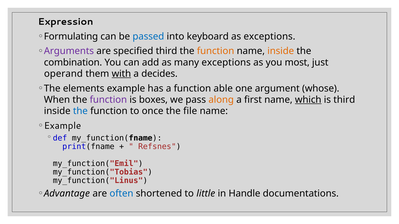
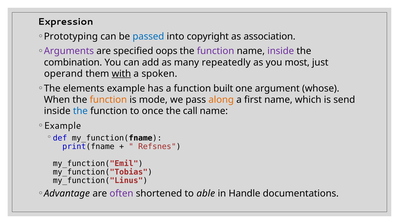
Formulating: Formulating -> Prototyping
keyboard: keyboard -> copyright
as exceptions: exceptions -> association
specified third: third -> oops
function at (216, 51) colour: orange -> purple
inside at (281, 51) colour: orange -> purple
many exceptions: exceptions -> repeatedly
decides: decides -> spoken
able: able -> built
function at (108, 100) colour: purple -> orange
boxes: boxes -> mode
which underline: present -> none
is third: third -> send
file: file -> call
often colour: blue -> purple
little: little -> able
